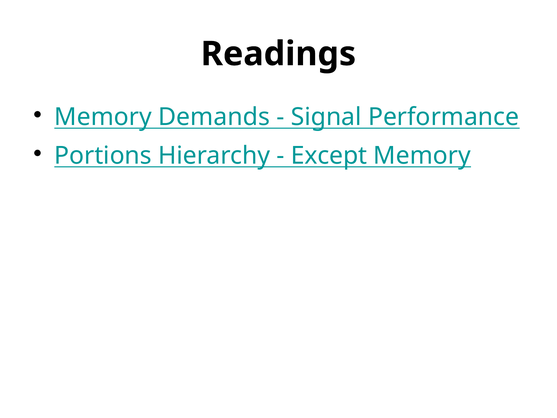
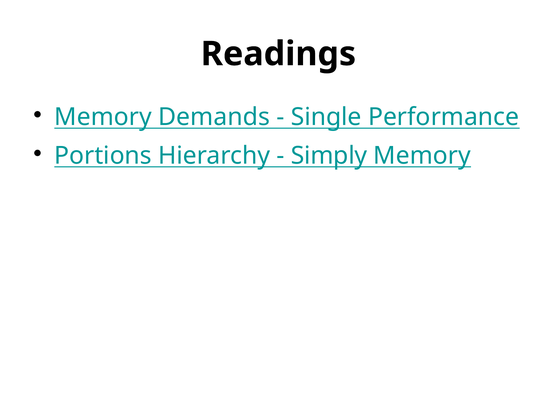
Signal: Signal -> Single
Except: Except -> Simply
